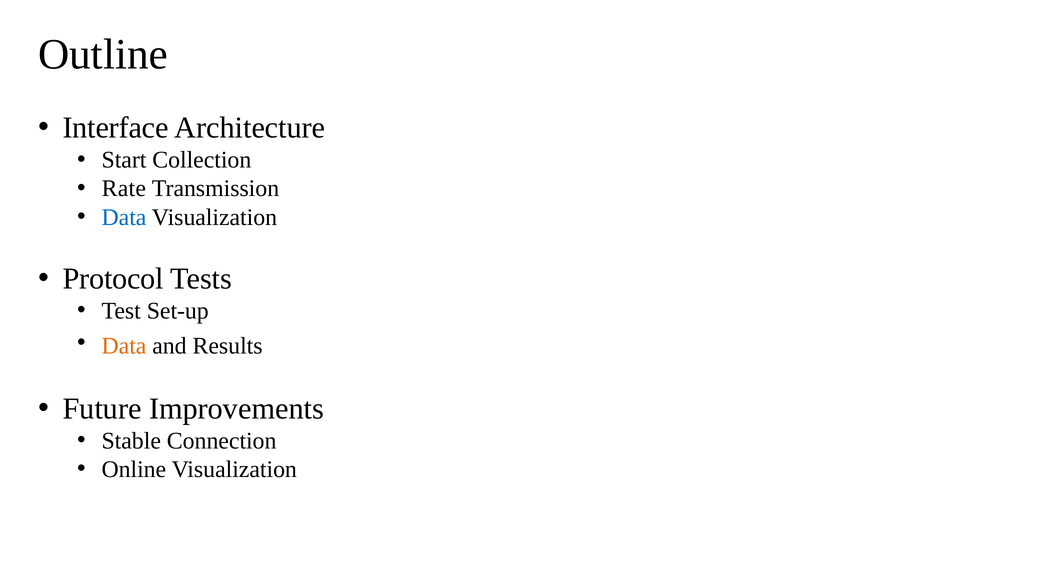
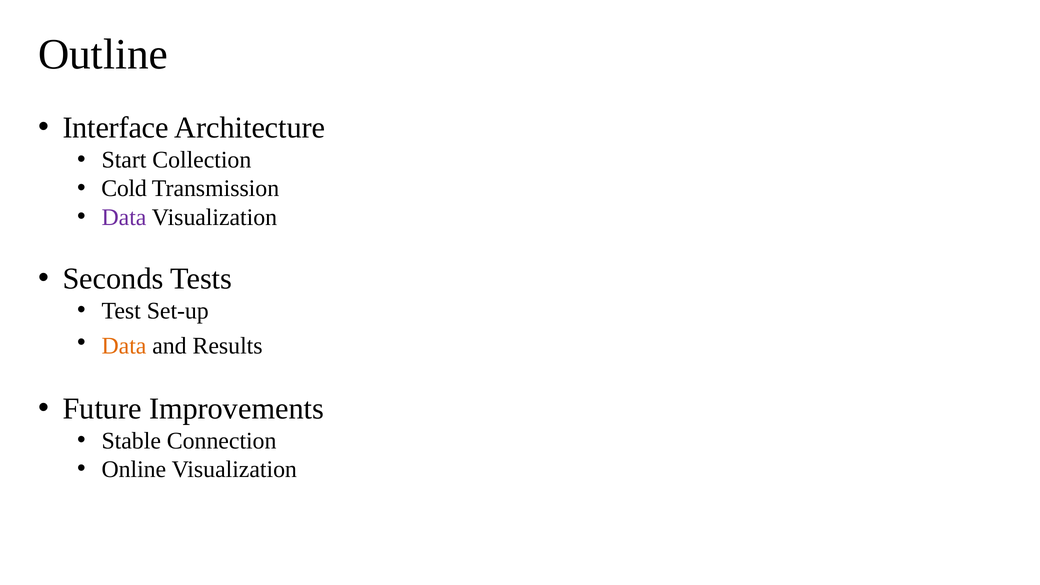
Rate: Rate -> Cold
Data at (124, 217) colour: blue -> purple
Protocol: Protocol -> Seconds
